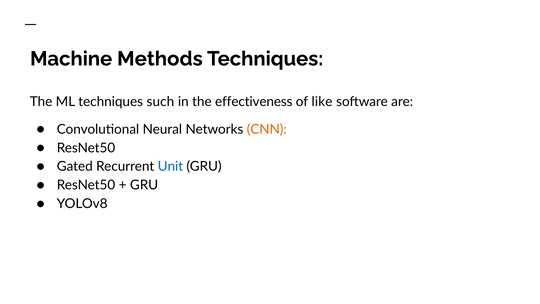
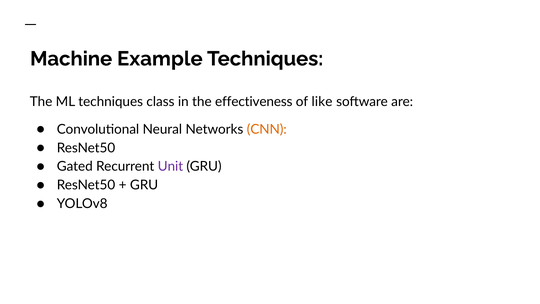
Methods: Methods -> Example
such: such -> class
Unit colour: blue -> purple
